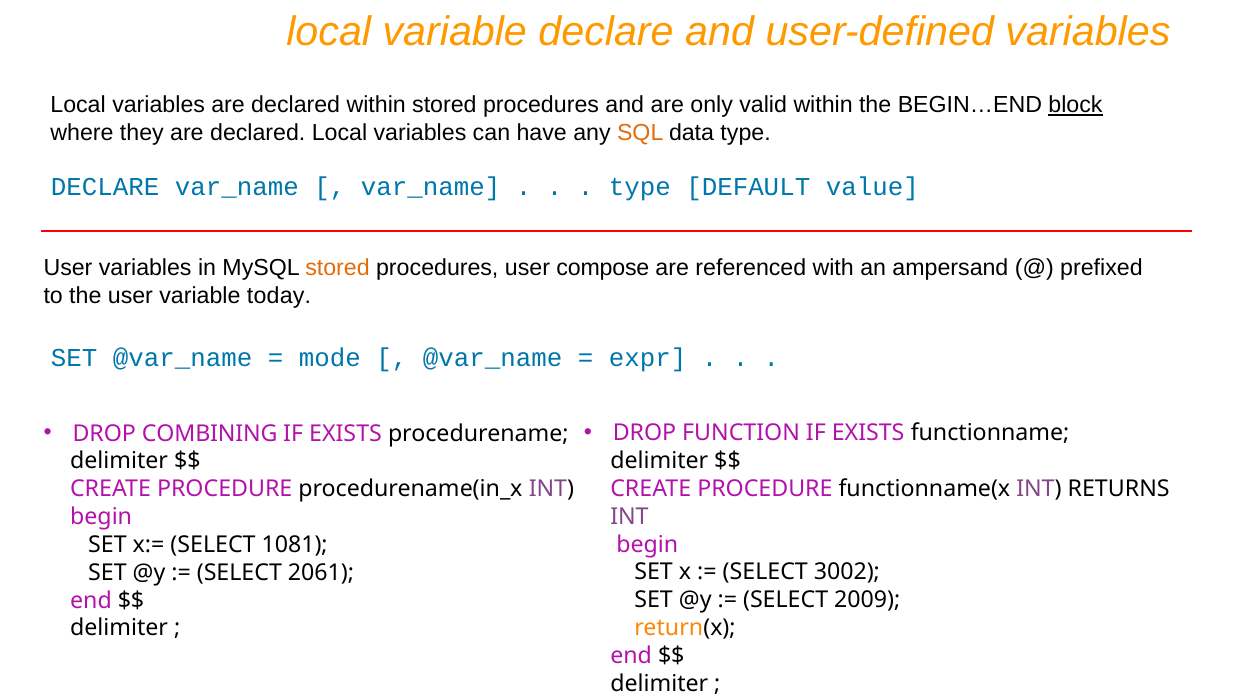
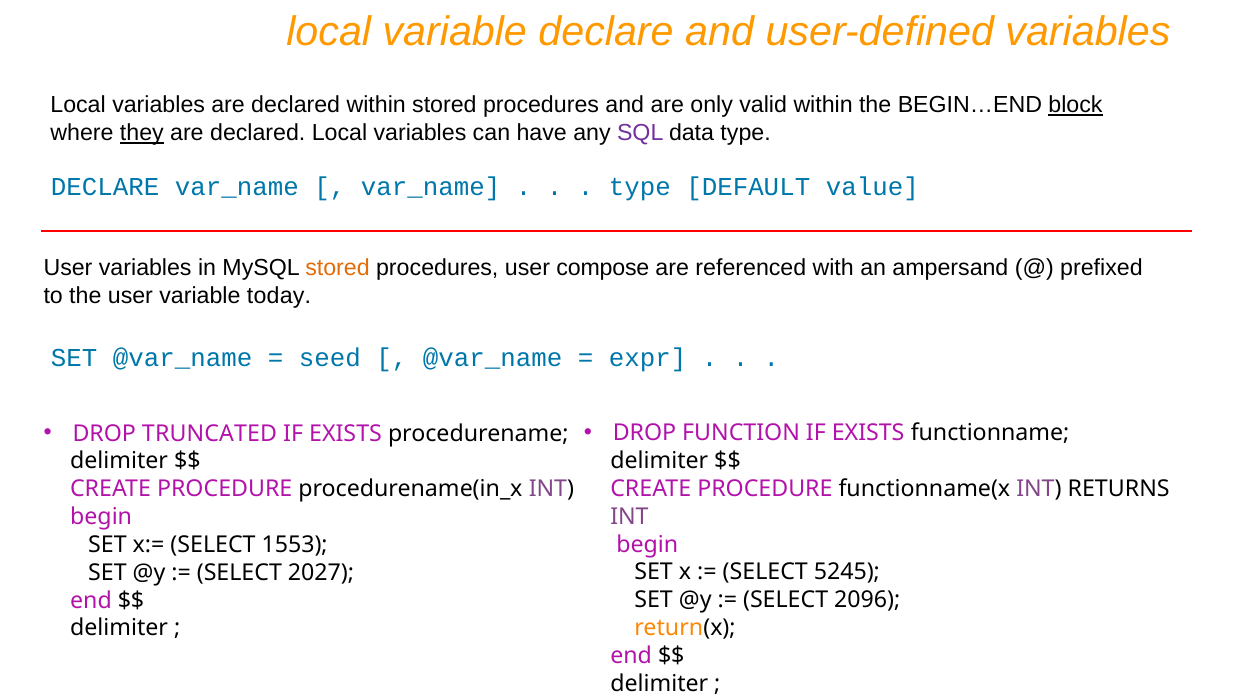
they underline: none -> present
SQL colour: orange -> purple
mode: mode -> seed
COMBINING: COMBINING -> TRUNCATED
1081: 1081 -> 1553
3002: 3002 -> 5245
2061: 2061 -> 2027
2009: 2009 -> 2096
